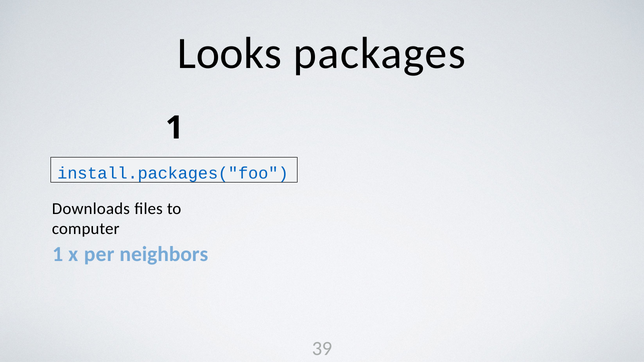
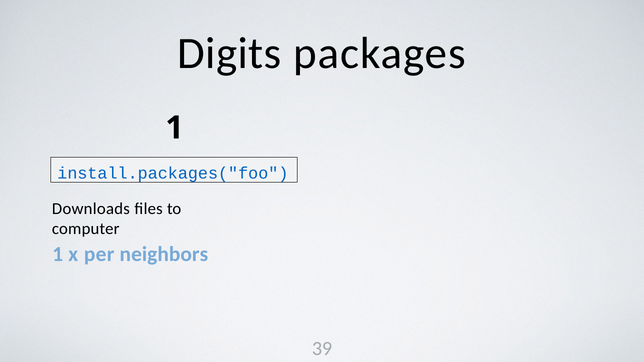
Looks: Looks -> Digits
